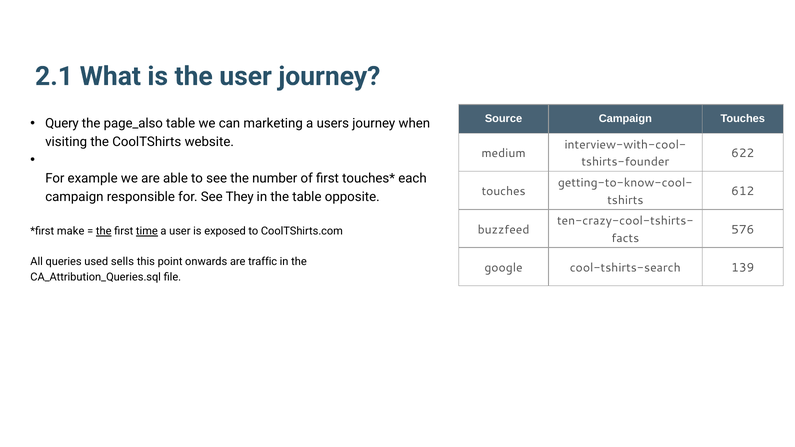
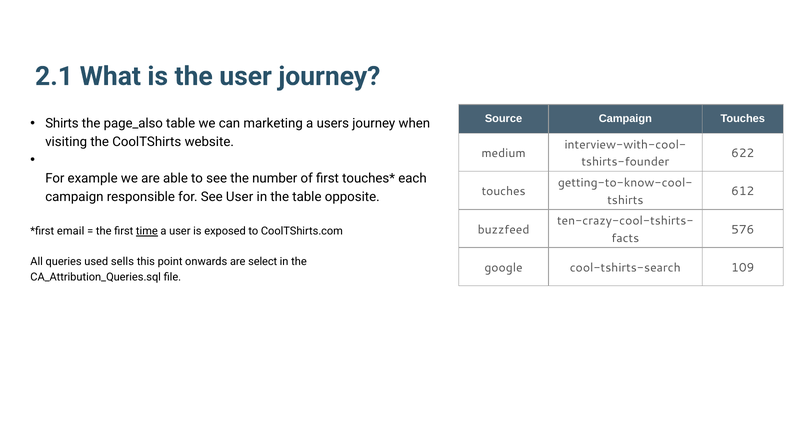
Query: Query -> Shirts
See They: They -> User
make: make -> email
the at (104, 231) underline: present -> none
traffic: traffic -> select
139: 139 -> 109
